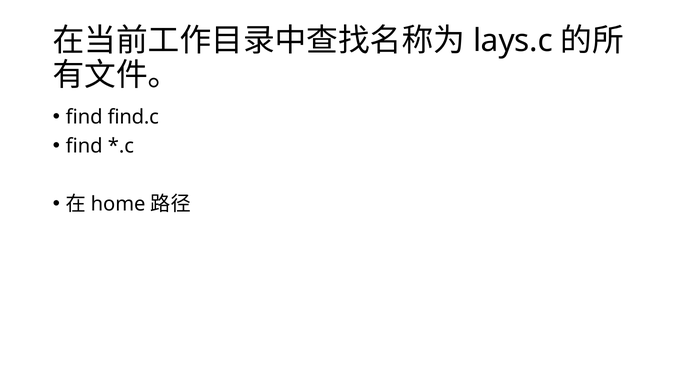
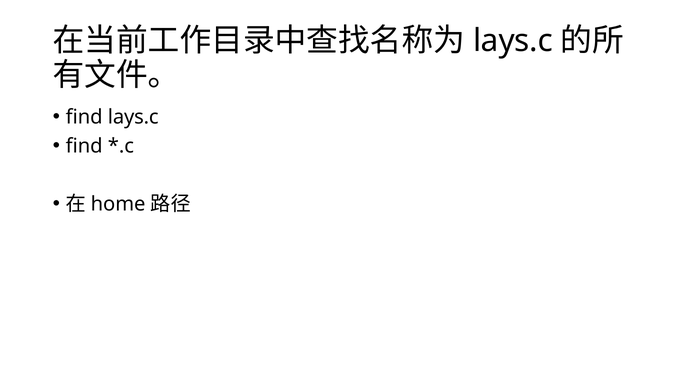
find find.c: find.c -> lays.c
